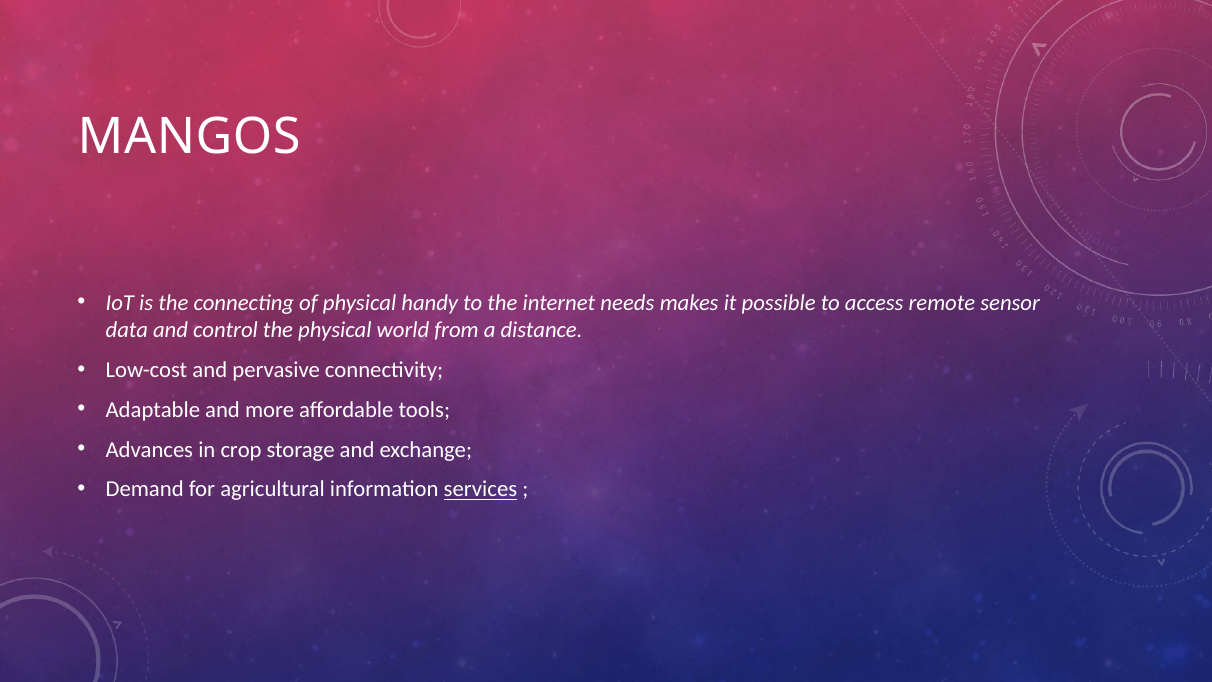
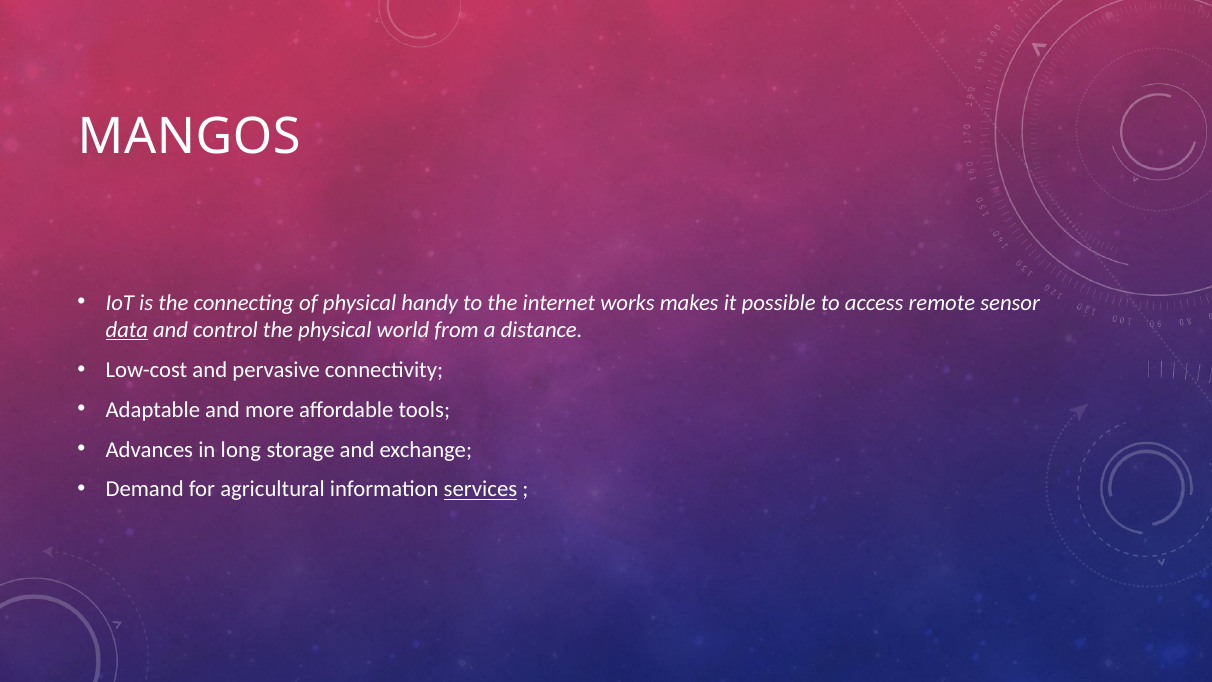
needs: needs -> works
data underline: none -> present
crop: crop -> long
